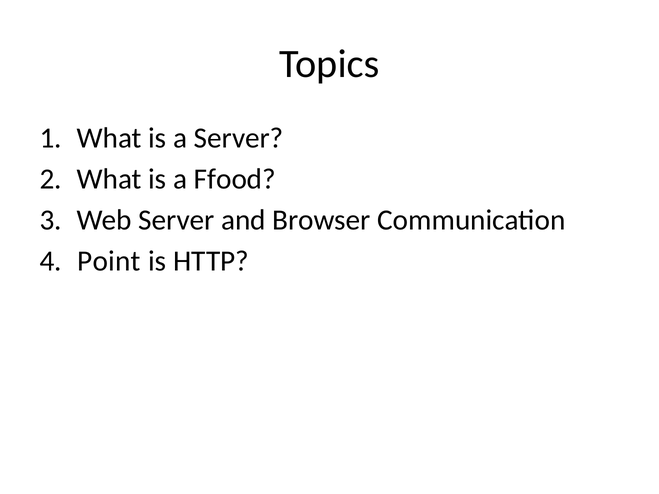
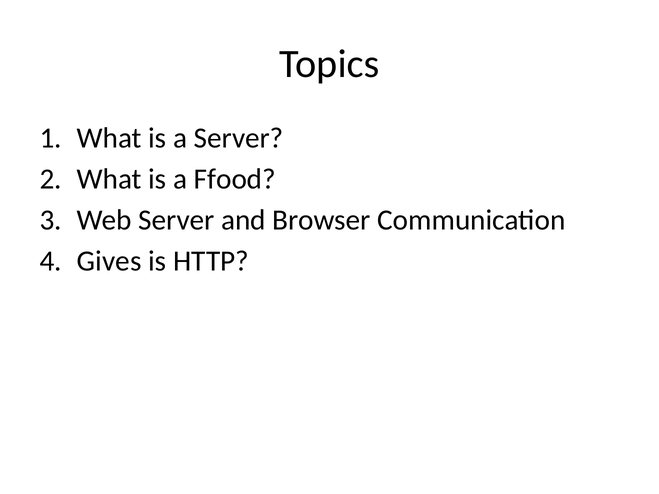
Point: Point -> Gives
